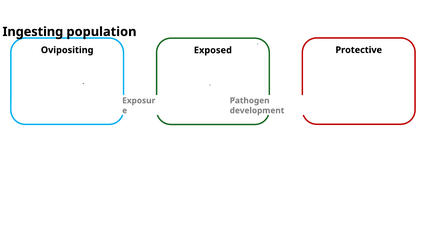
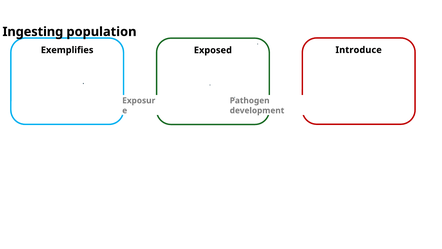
Protective: Protective -> Introduce
Ovipositing: Ovipositing -> Exemplifies
